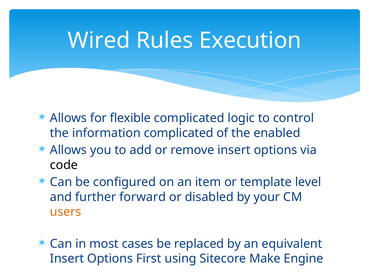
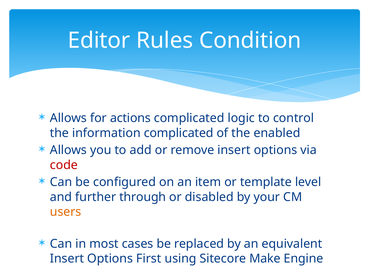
Wired: Wired -> Editor
Execution: Execution -> Condition
flexible: flexible -> actions
code colour: black -> red
forward: forward -> through
